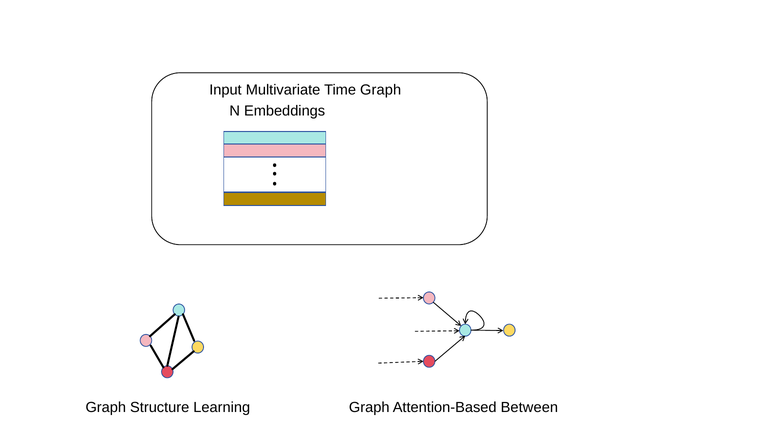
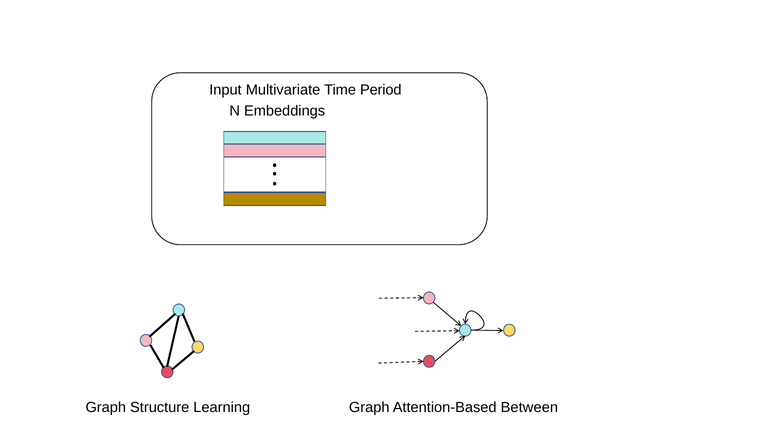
Time Graph: Graph -> Period
